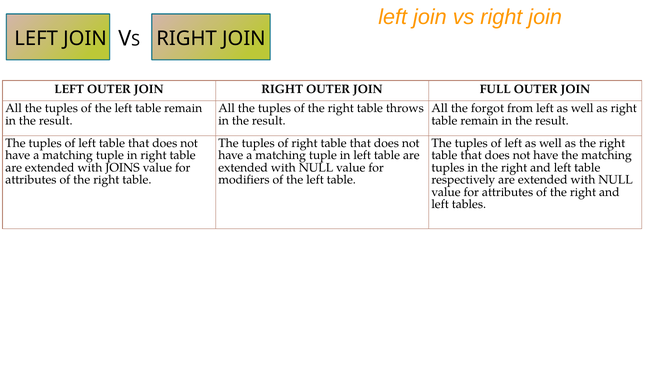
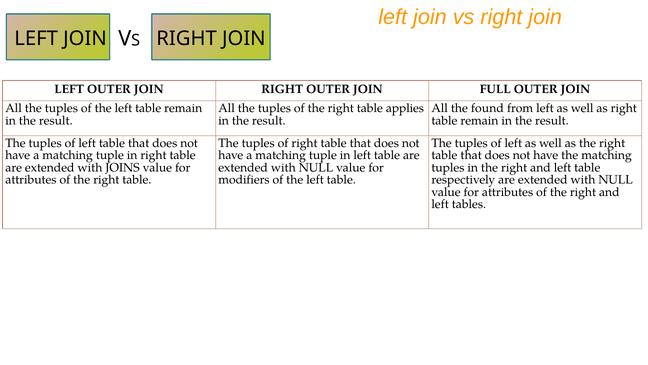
throws: throws -> applies
forgot: forgot -> found
